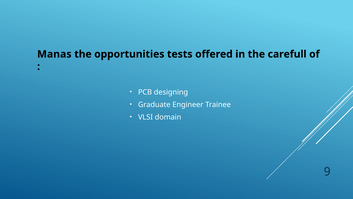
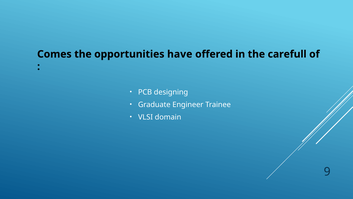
Manas: Manas -> Comes
tests: tests -> have
